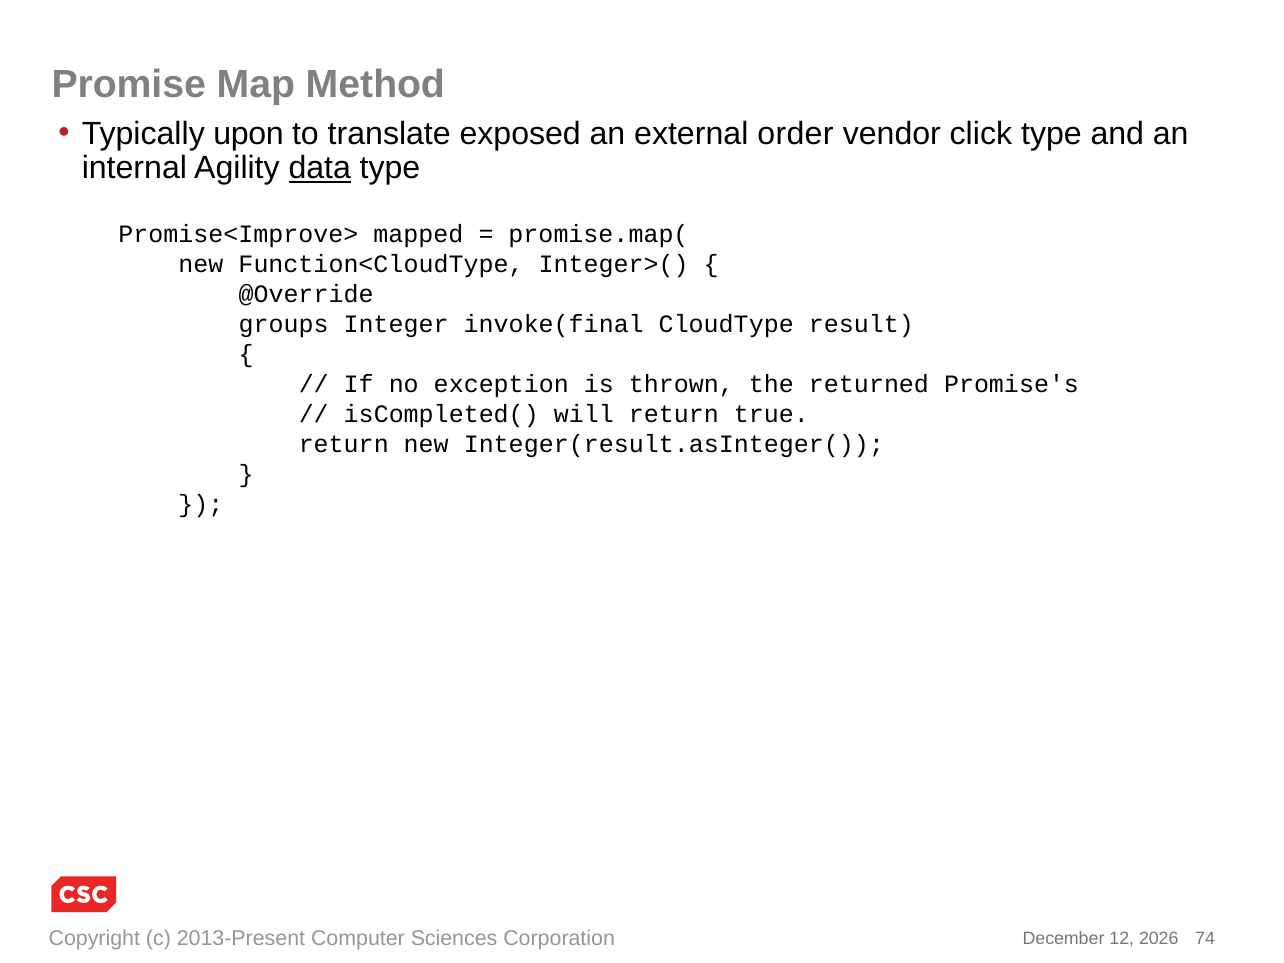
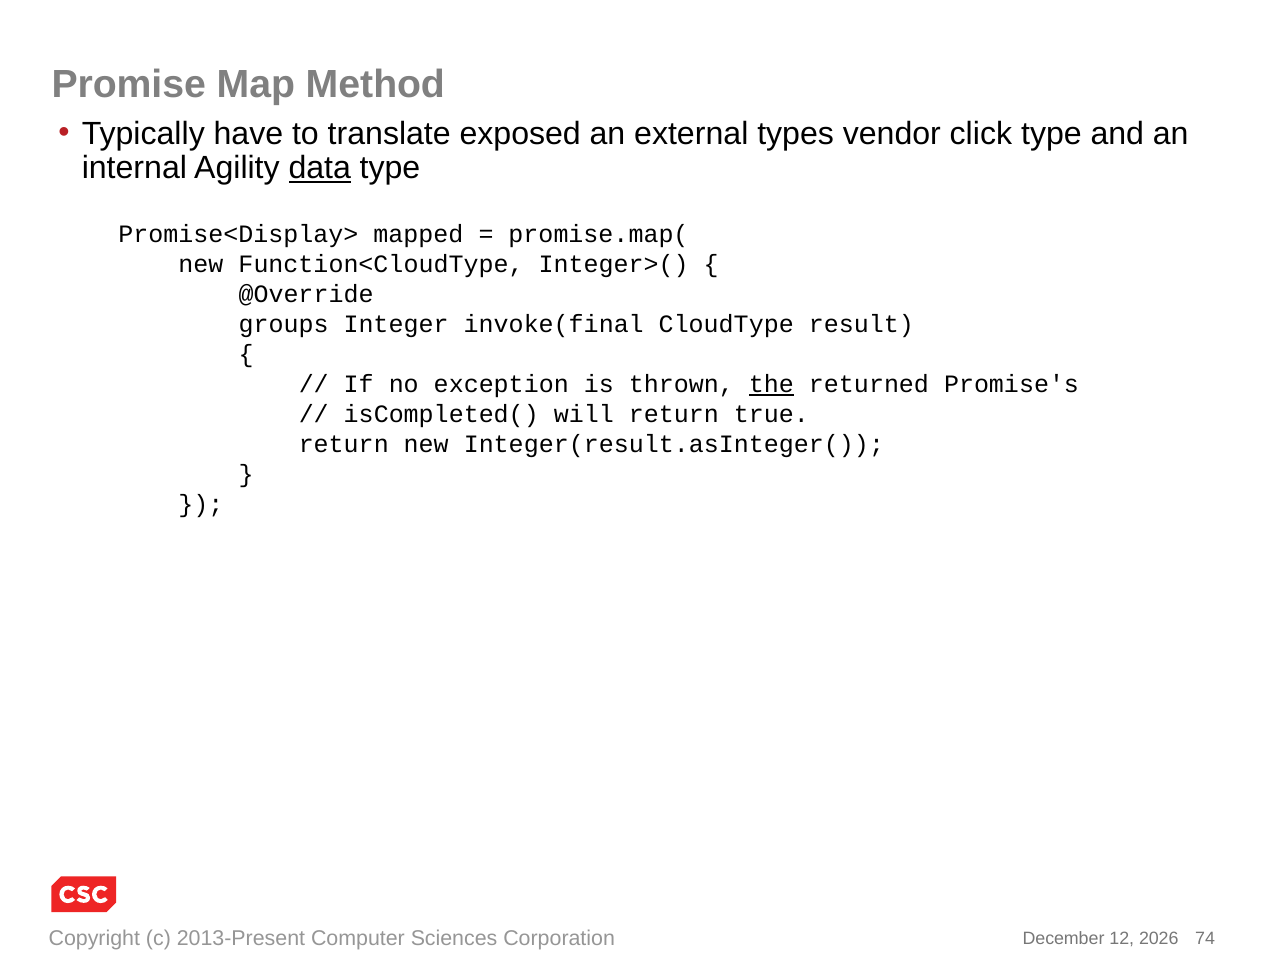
upon: upon -> have
order: order -> types
Promise<Improve>: Promise<Improve> -> Promise<Display>
the underline: none -> present
